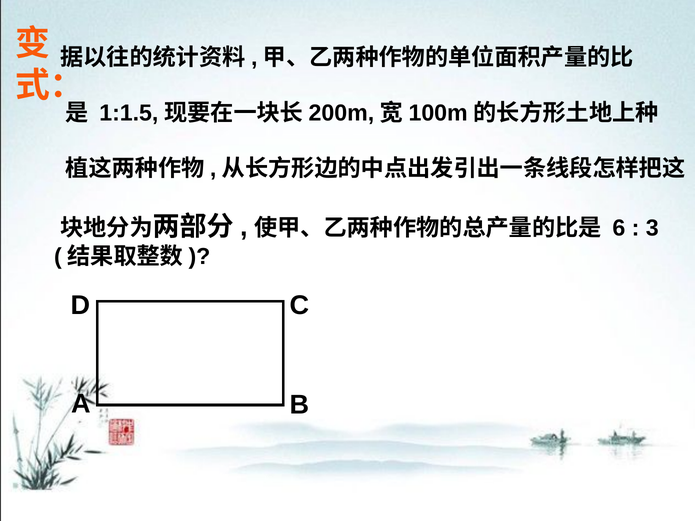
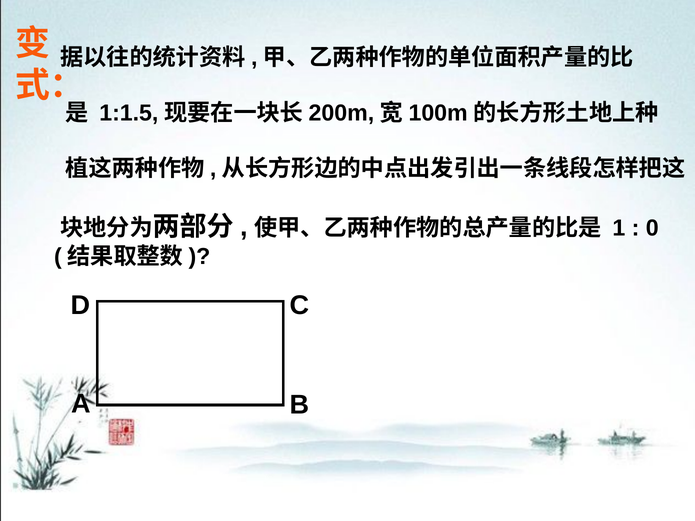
6: 6 -> 1
3: 3 -> 0
